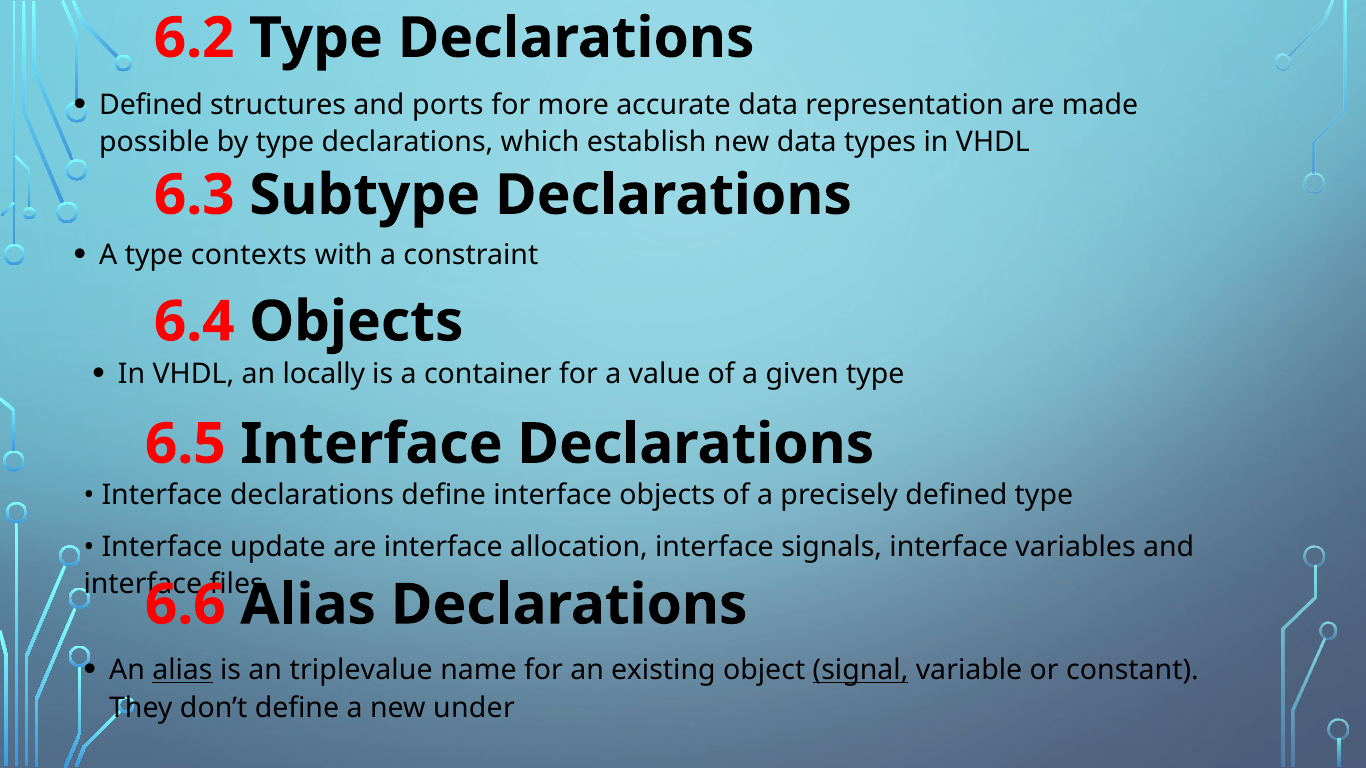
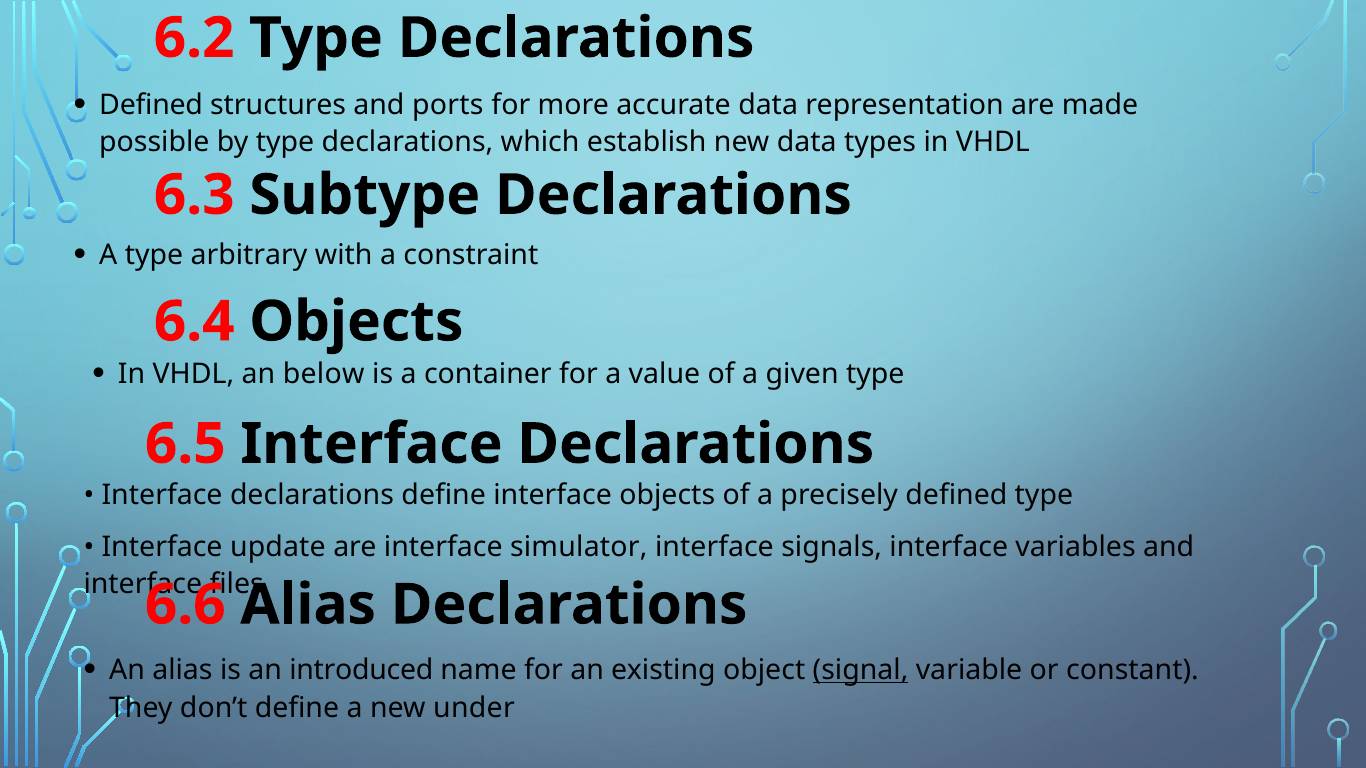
contexts: contexts -> arbitrary
locally: locally -> below
allocation: allocation -> simulator
alias at (182, 671) underline: present -> none
triplevalue: triplevalue -> introduced
